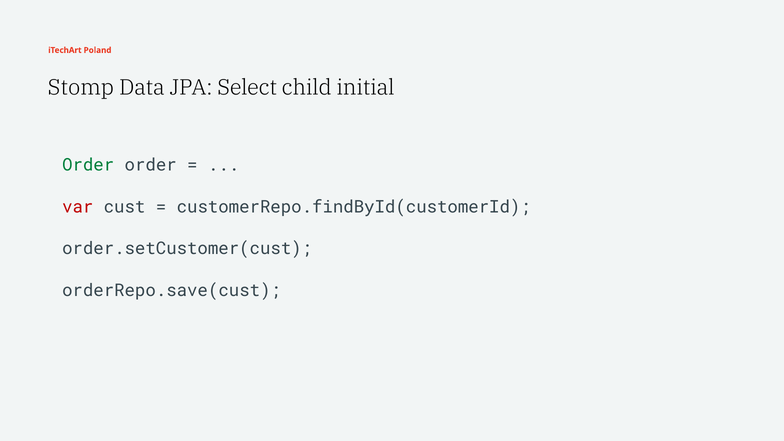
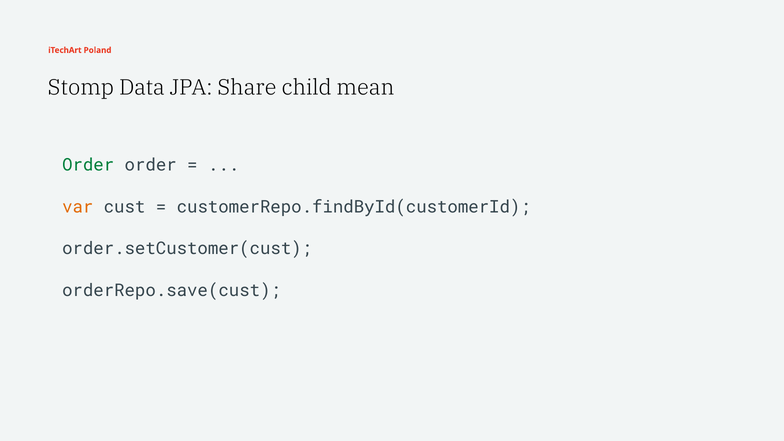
Select: Select -> Share
initial: initial -> mean
var colour: red -> orange
